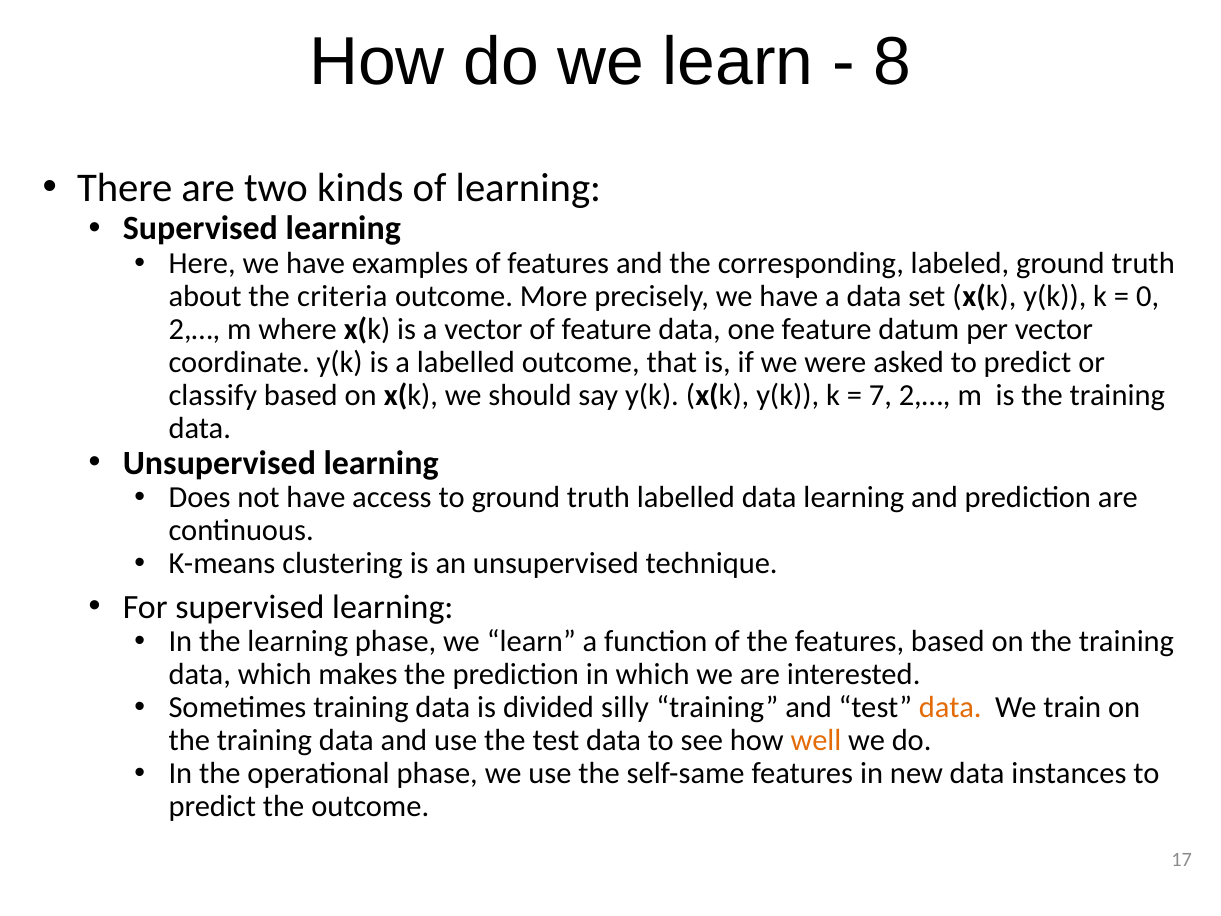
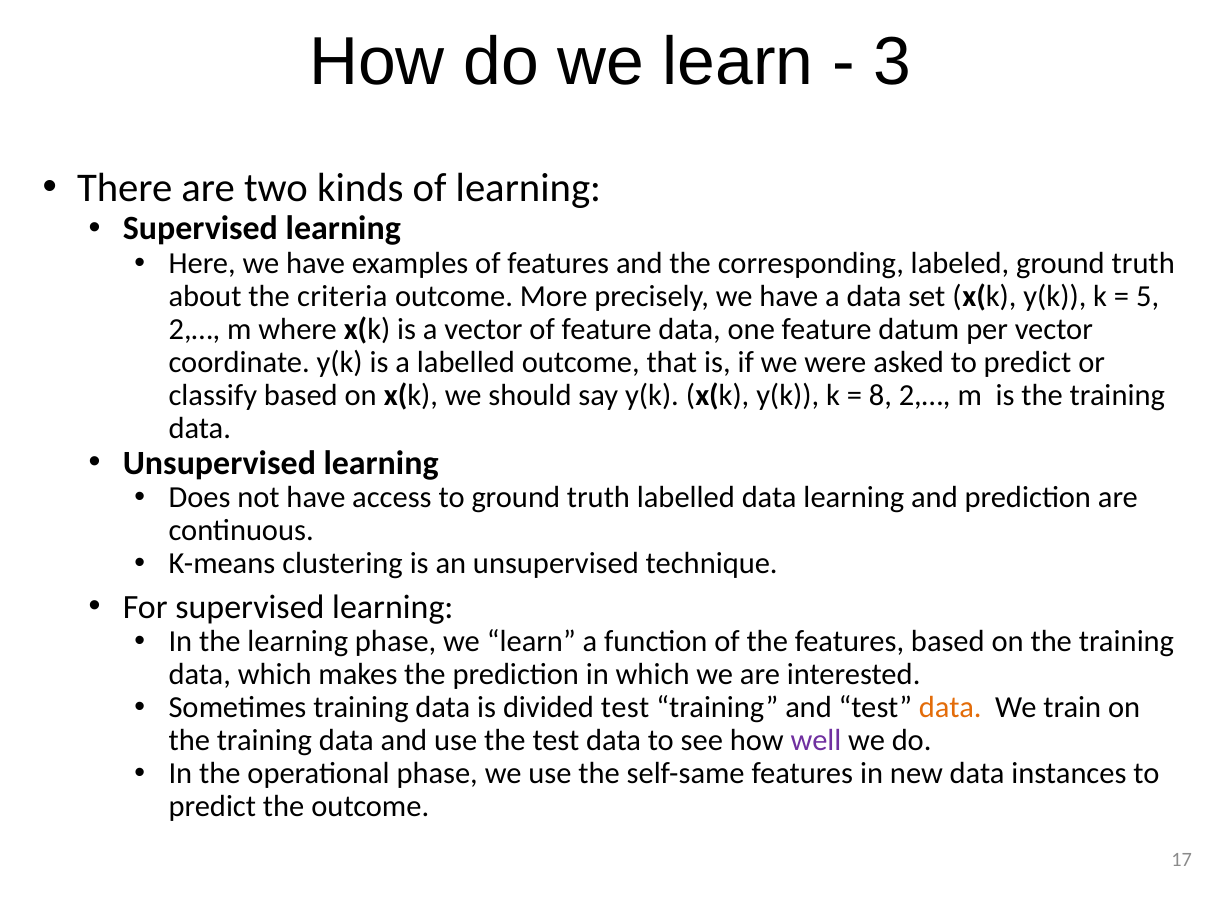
8: 8 -> 3
0: 0 -> 5
7: 7 -> 8
divided silly: silly -> test
well colour: orange -> purple
